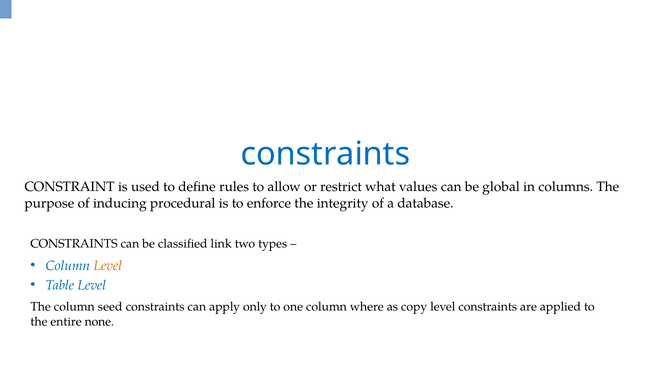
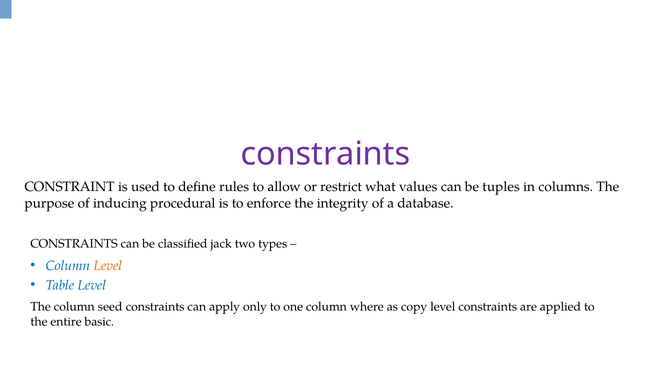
constraints at (325, 154) colour: blue -> purple
global: global -> tuples
link: link -> jack
none: none -> basic
